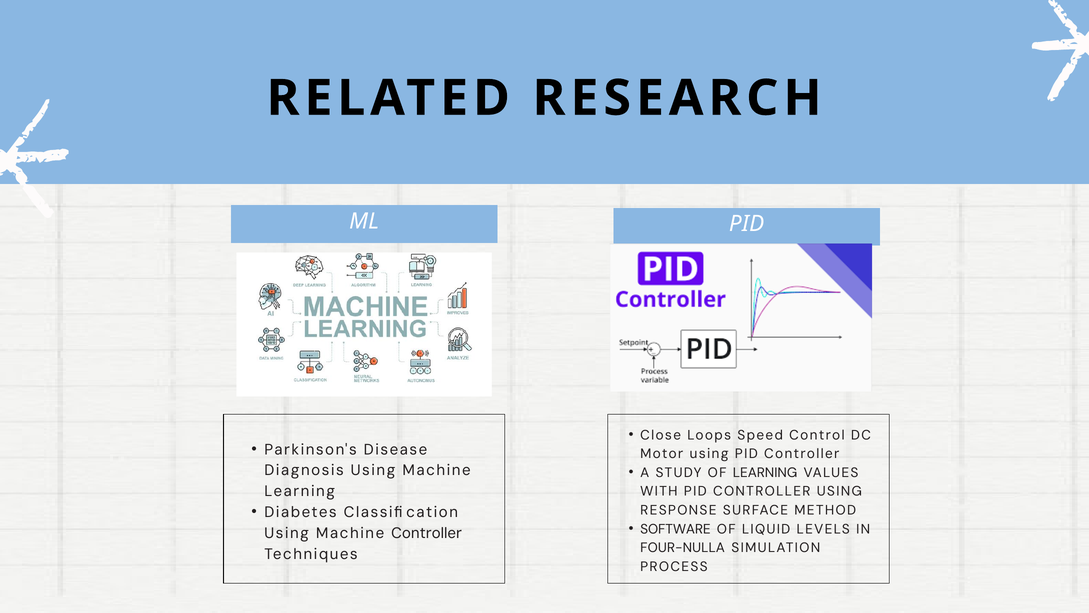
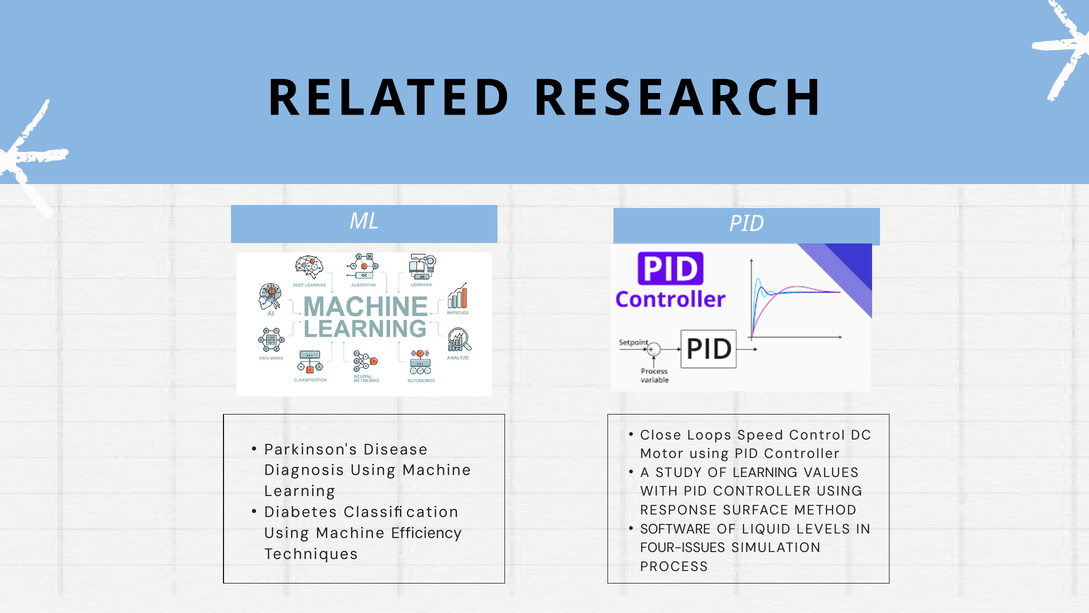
Machine Controller: Controller -> Efficiency
FOUR-NULLA: FOUR-NULLA -> FOUR-ISSUES
